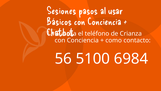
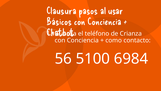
Sesiones: Sesiones -> Clausura
